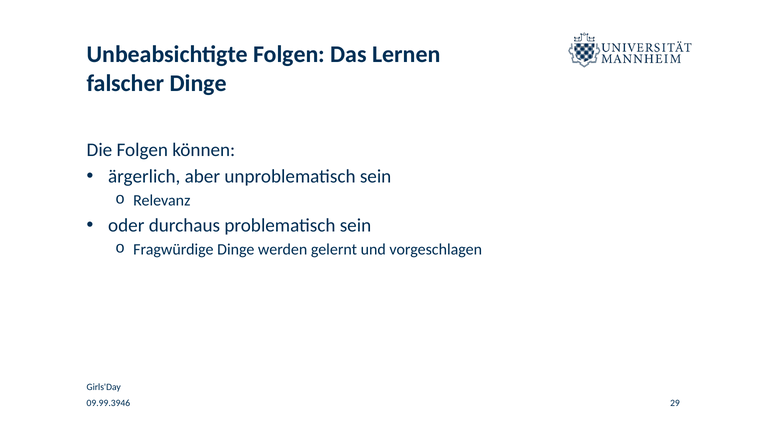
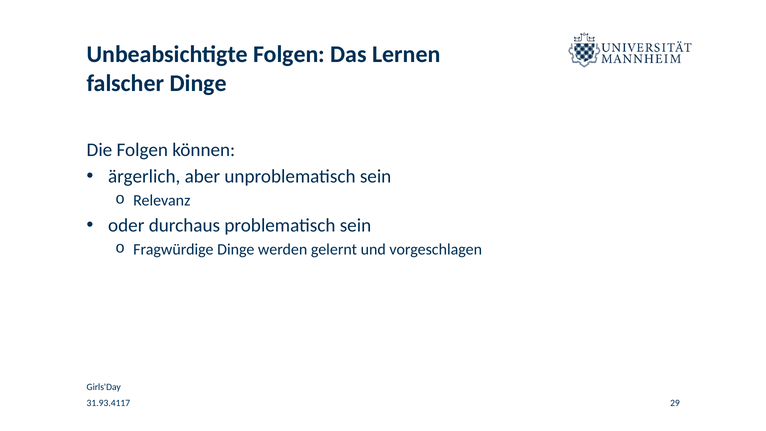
09.99.3946: 09.99.3946 -> 31.93.4117
